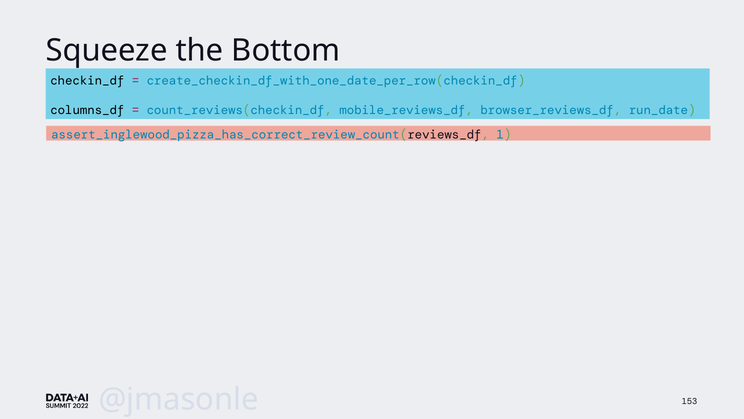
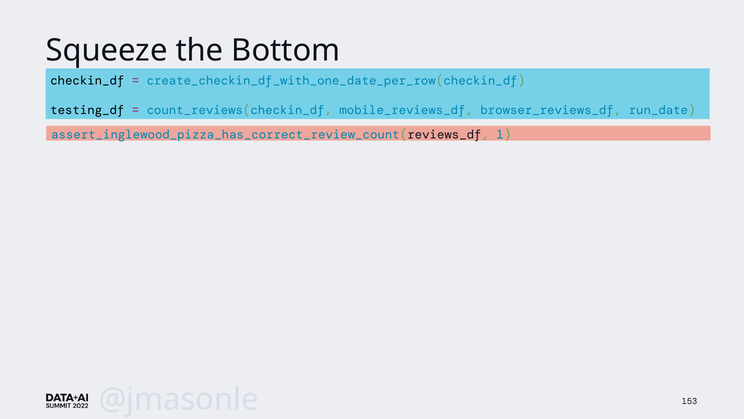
columns_df: columns_df -> testing_df
